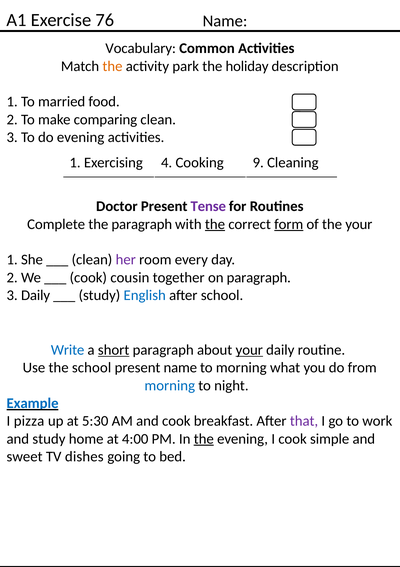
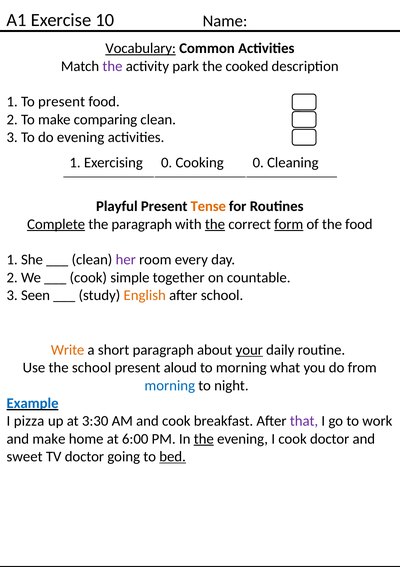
76: 76 -> 10
Vocabulary underline: none -> present
the at (112, 66) colour: orange -> purple
holiday: holiday -> cooked
To married: married -> present
Exercising 4: 4 -> 0
Cooking 9: 9 -> 0
Doctor: Doctor -> Playful
Tense colour: purple -> orange
Complete underline: none -> present
the your: your -> food
cousin: cousin -> simple
on paragraph: paragraph -> countable
3 Daily: Daily -> Seen
English colour: blue -> orange
Write colour: blue -> orange
short underline: present -> none
present name: name -> aloud
5:30: 5:30 -> 3:30
and study: study -> make
4:00: 4:00 -> 6:00
cook simple: simple -> doctor
TV dishes: dishes -> doctor
bed underline: none -> present
